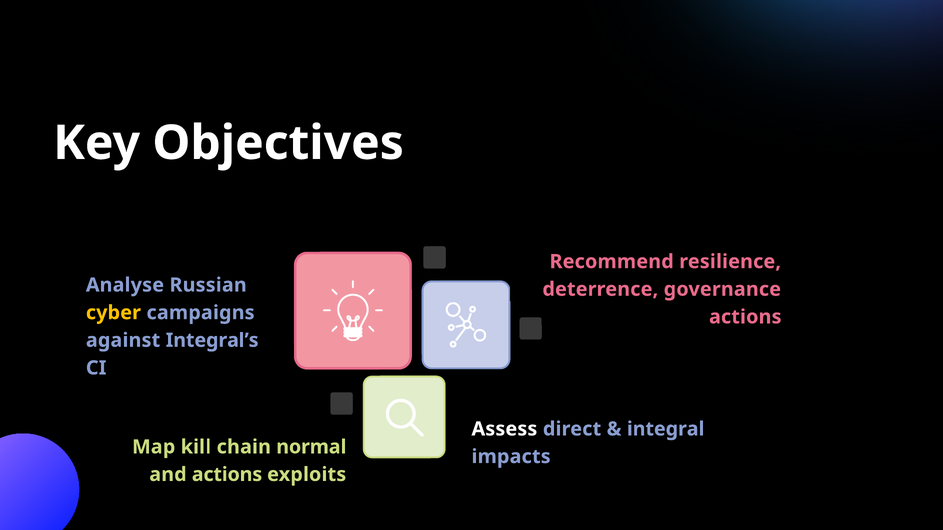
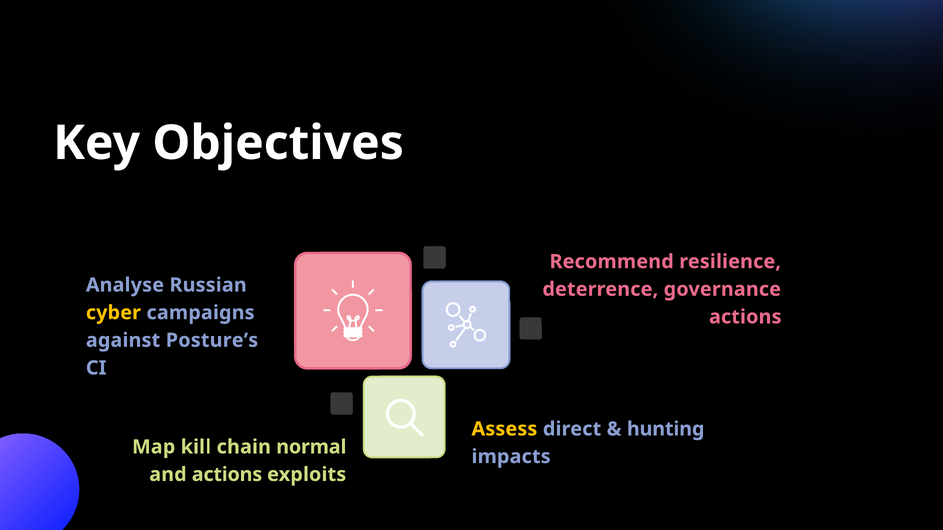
Integral’s: Integral’s -> Posture’s
Assess colour: white -> yellow
integral: integral -> hunting
